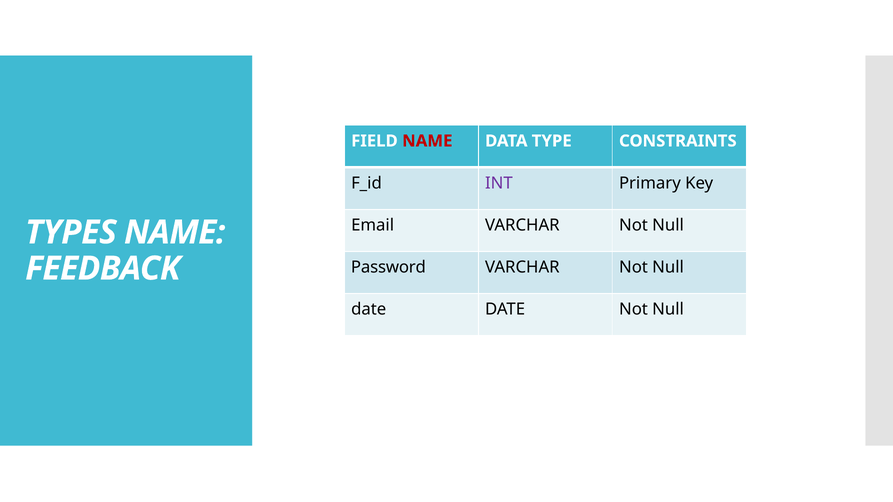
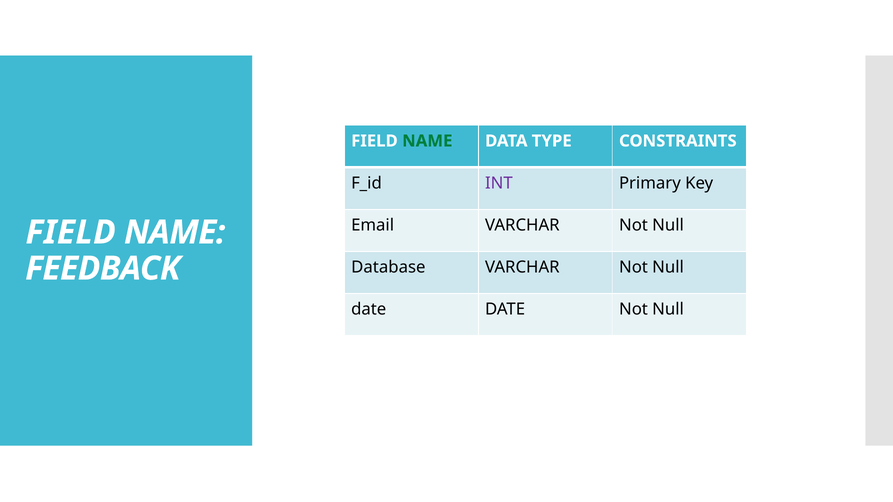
NAME at (427, 141) colour: red -> green
TYPES at (71, 233): TYPES -> FIELD
Password: Password -> Database
